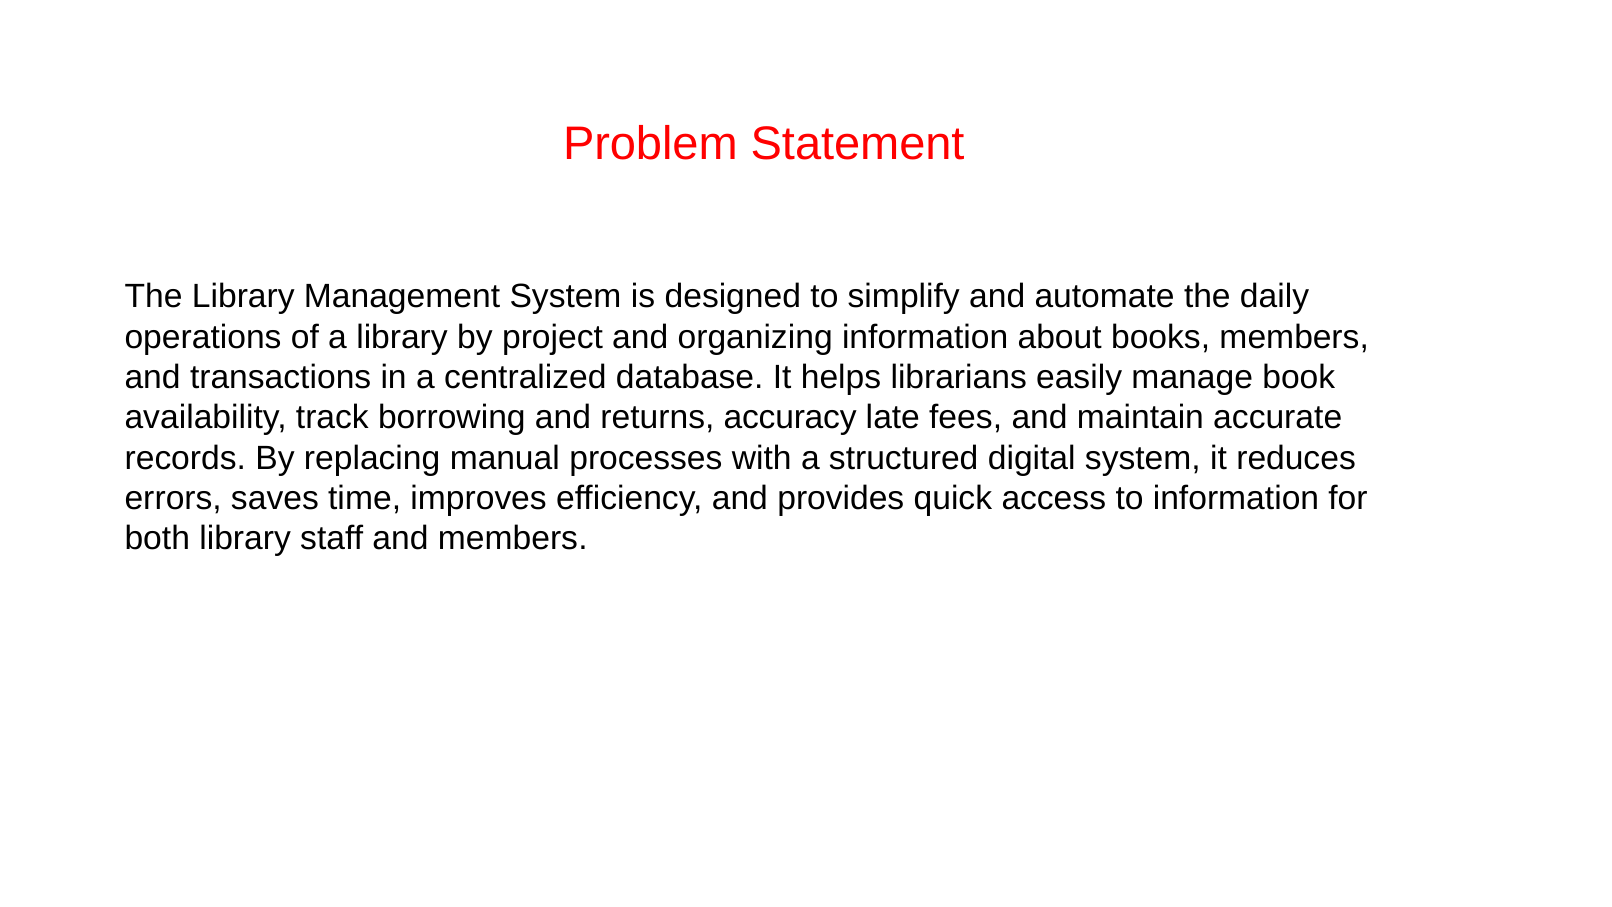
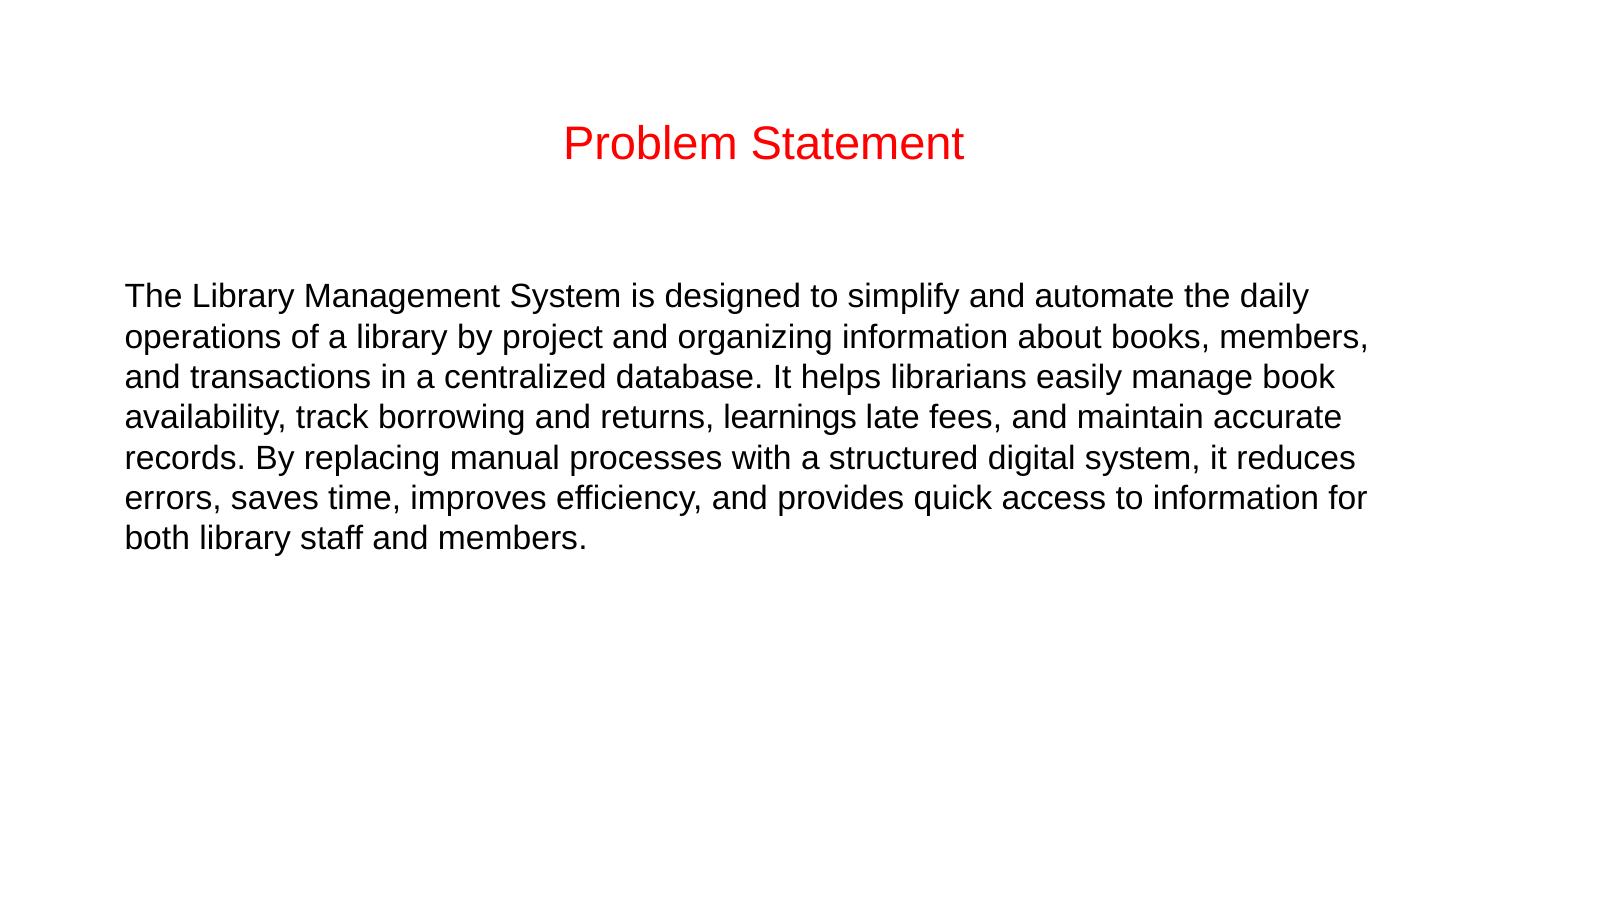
accuracy: accuracy -> learnings
